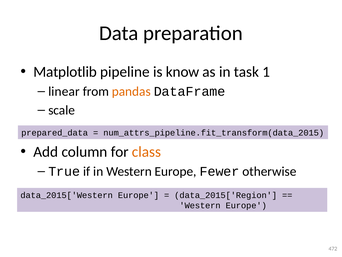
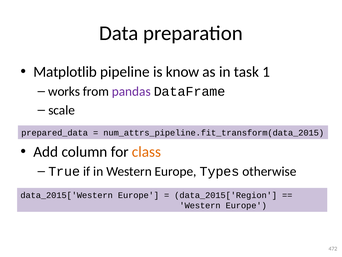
linear: linear -> works
pandas colour: orange -> purple
Fewer: Fewer -> Types
